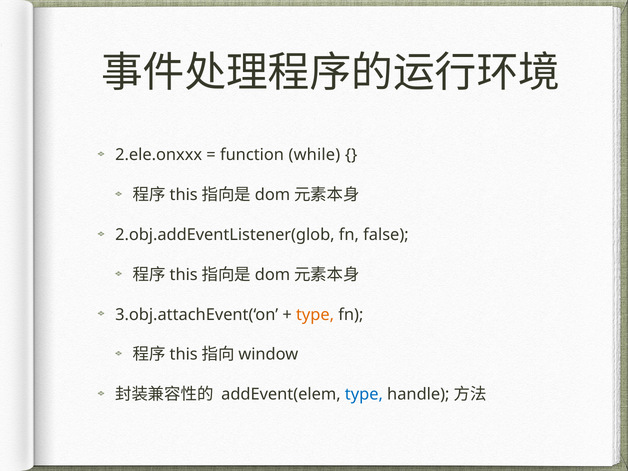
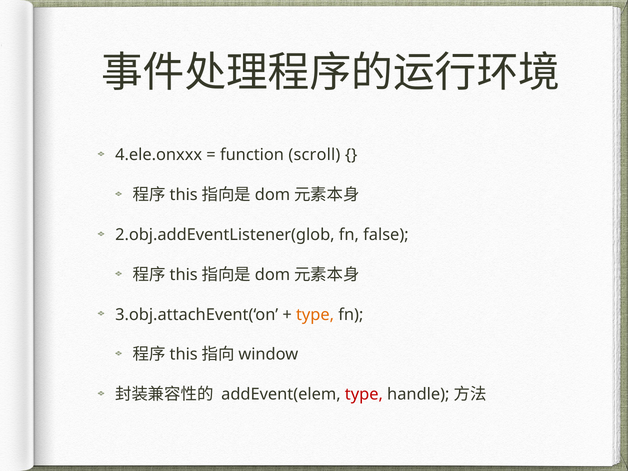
2.ele.onxxx: 2.ele.onxxx -> 4.ele.onxxx
while: while -> scroll
type at (364, 395) colour: blue -> red
